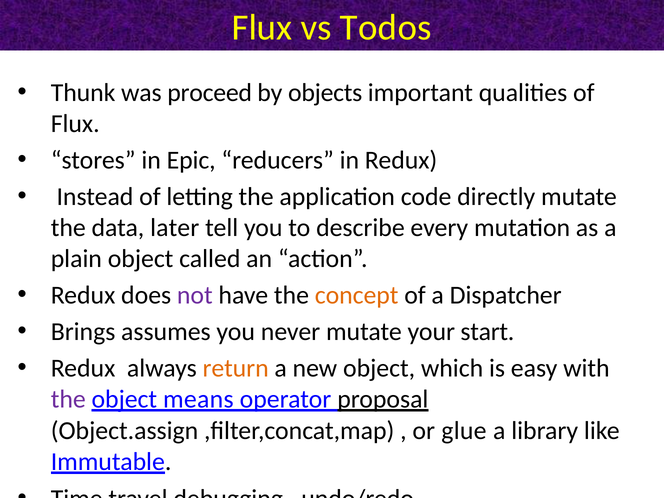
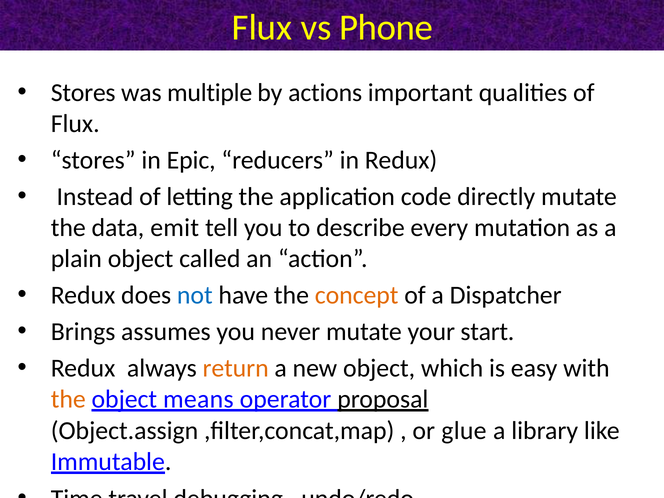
Todos: Todos -> Phone
Thunk at (83, 92): Thunk -> Stores
proceed: proceed -> multiple
objects: objects -> actions
later: later -> emit
not colour: purple -> blue
the at (68, 399) colour: purple -> orange
